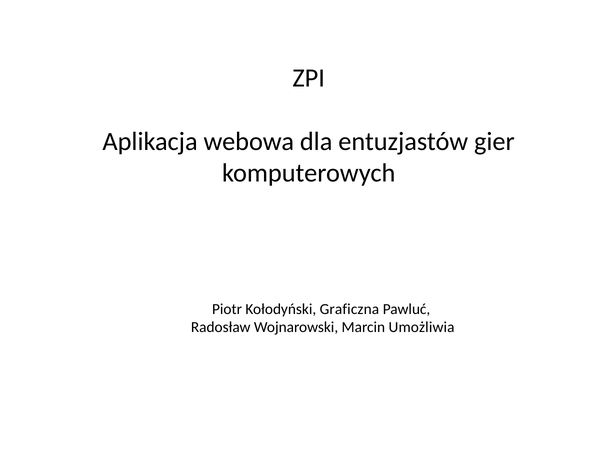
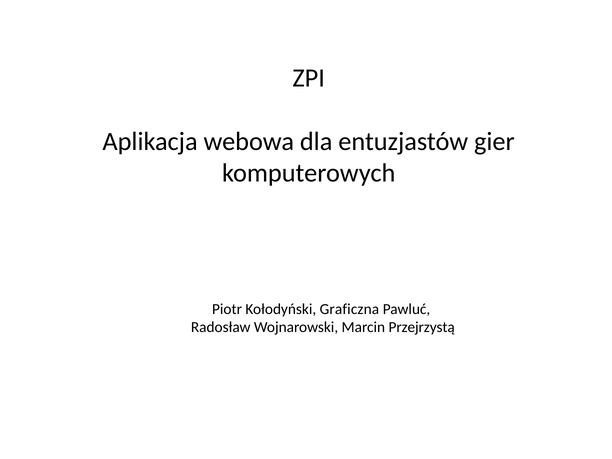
Umożliwia: Umożliwia -> Przejrzystą
